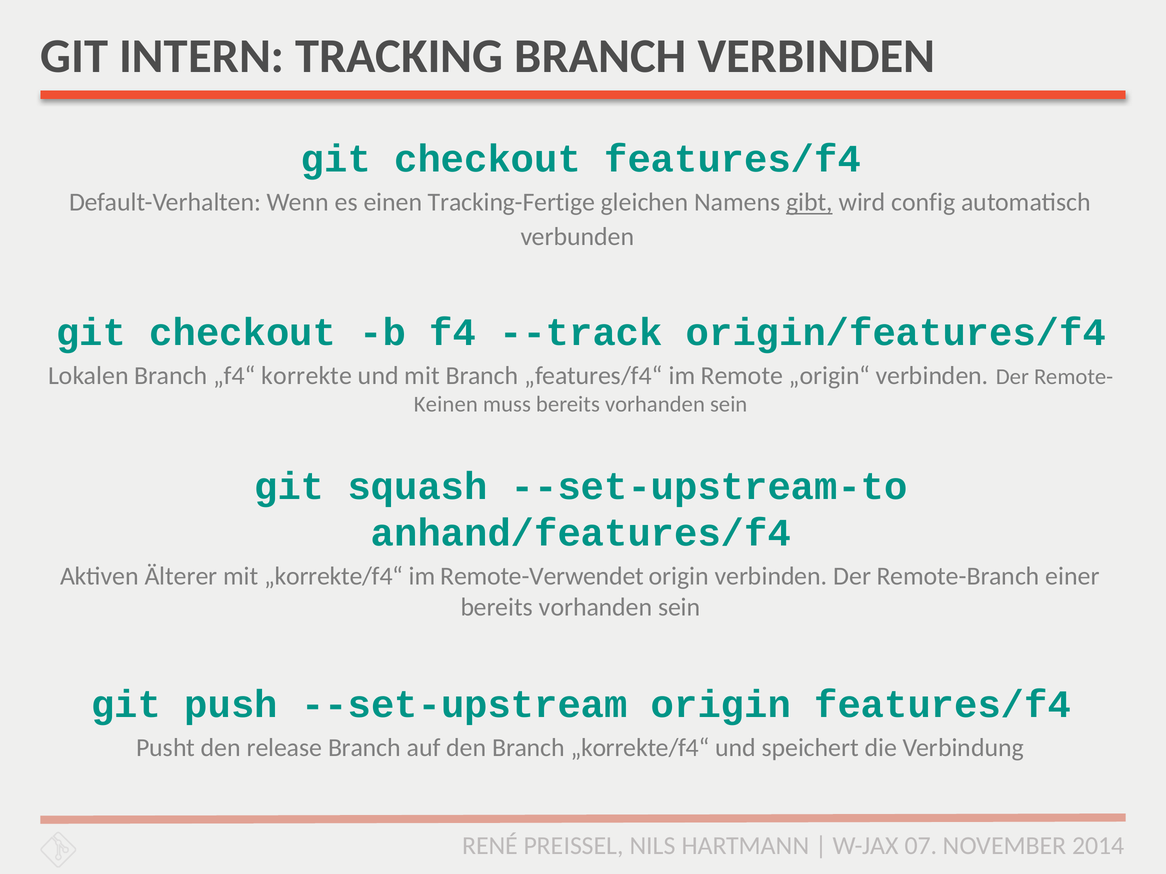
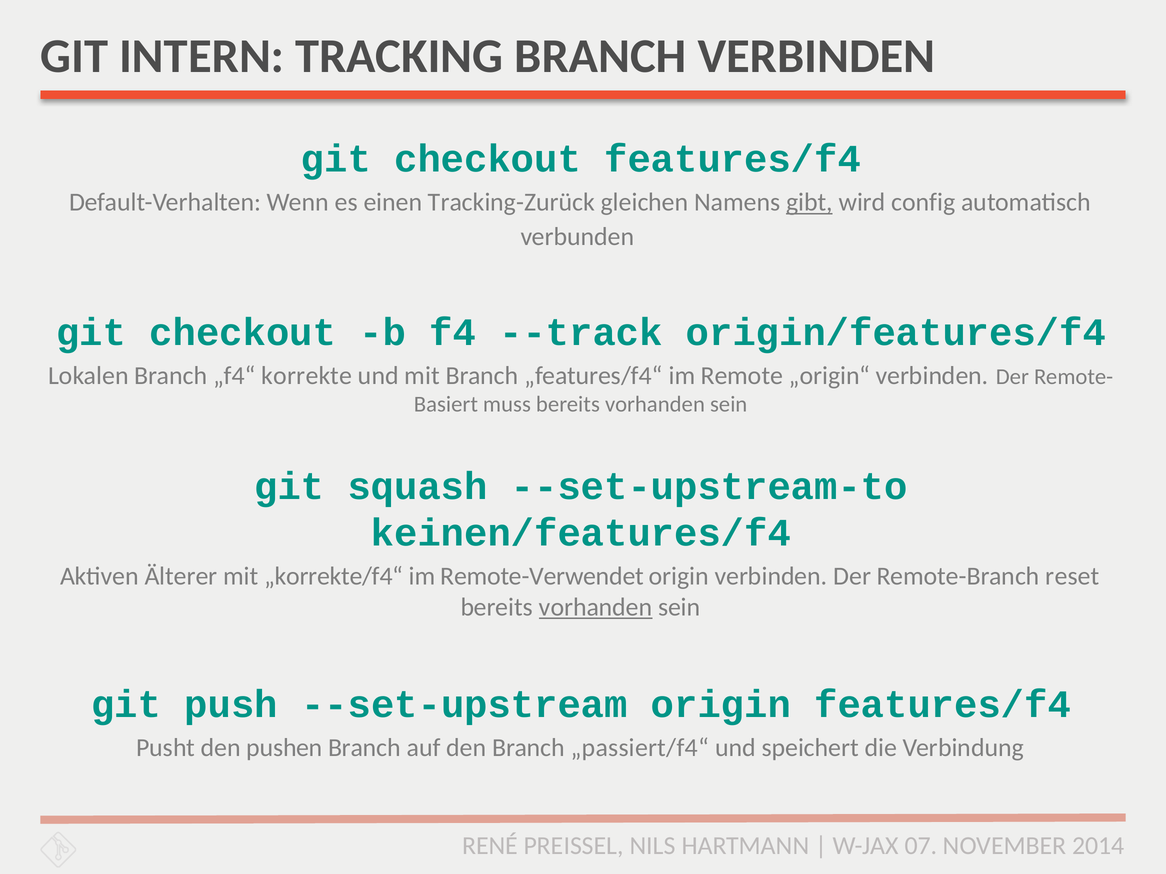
Tracking-Fertige: Tracking-Fertige -> Tracking-Zurück
Keinen: Keinen -> Basiert
anhand/features/f4: anhand/features/f4 -> keinen/features/f4
einer: einer -> reset
vorhanden at (596, 608) underline: none -> present
release: release -> pushen
Branch „korrekte/f4“: „korrekte/f4“ -> „passiert/f4“
